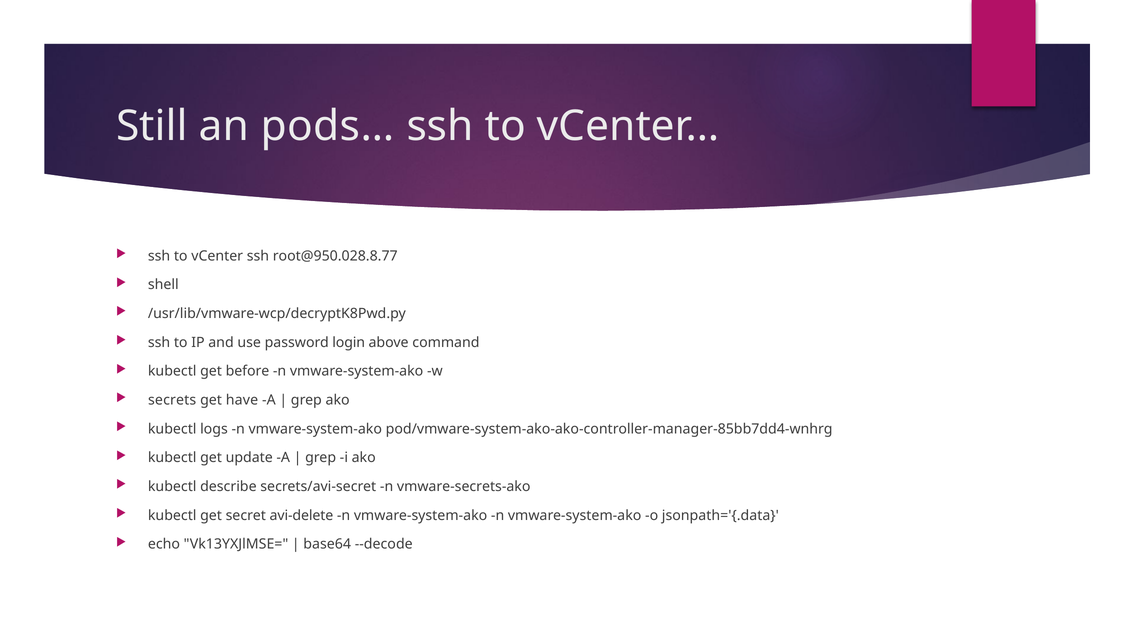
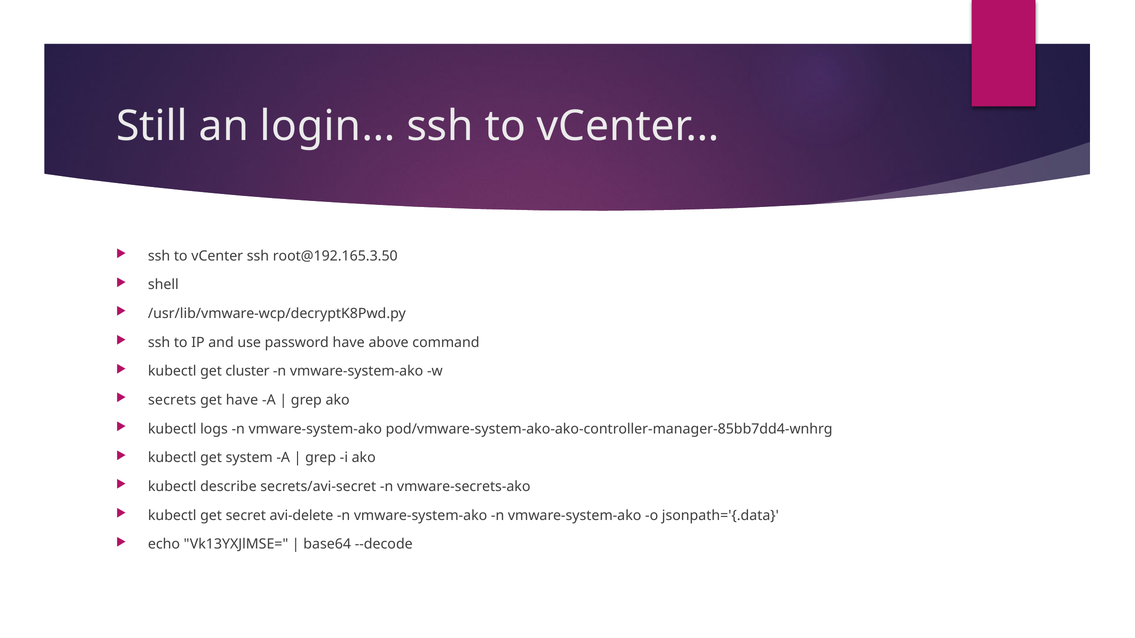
pods…: pods… -> login…
root@950.028.8.77: root@950.028.8.77 -> root@192.165.3.50
password login: login -> have
before: before -> cluster
update: update -> system
